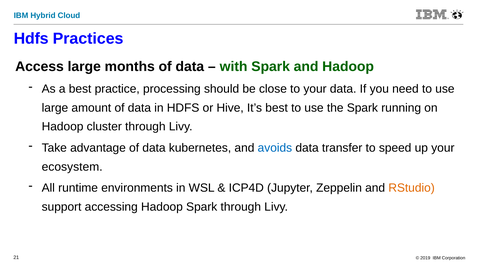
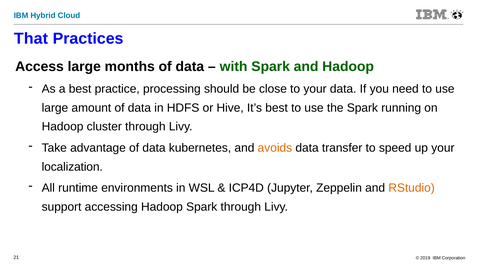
Hdfs at (31, 39): Hdfs -> That
avoids colour: blue -> orange
ecosystem: ecosystem -> localization
